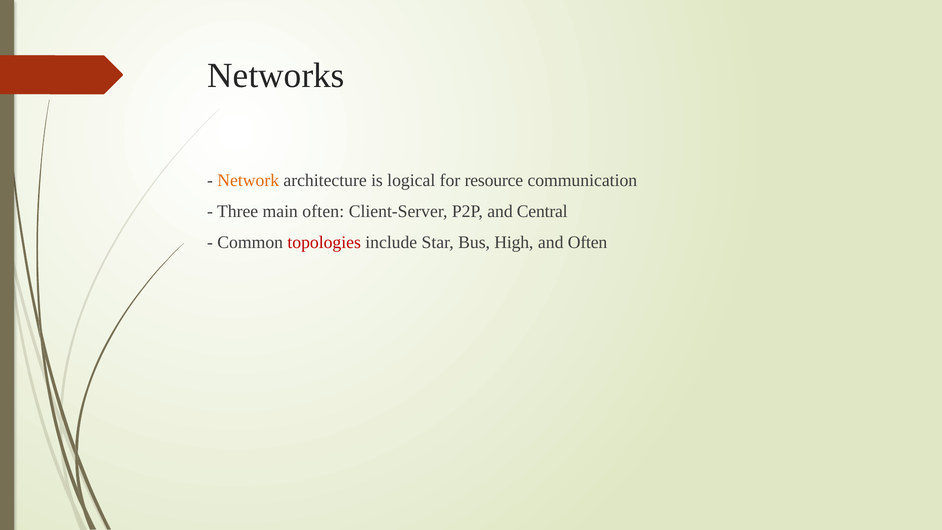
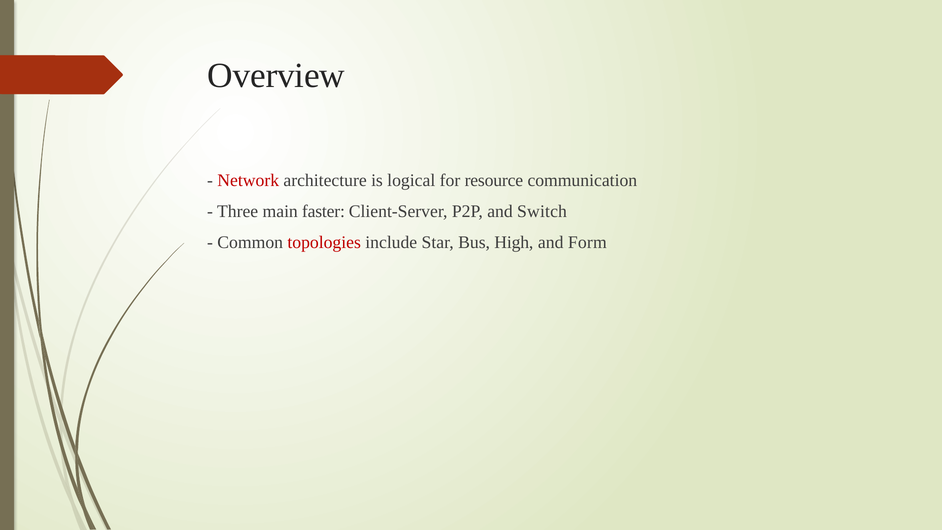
Networks: Networks -> Overview
Network colour: orange -> red
main often: often -> faster
Central: Central -> Switch
and Often: Often -> Form
